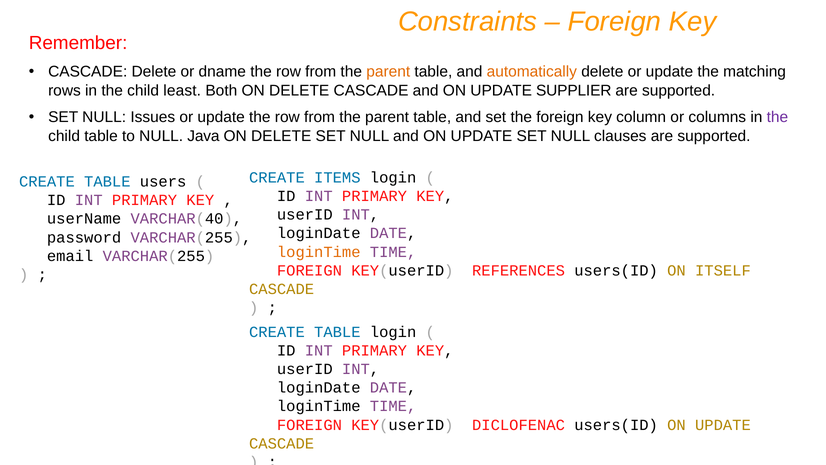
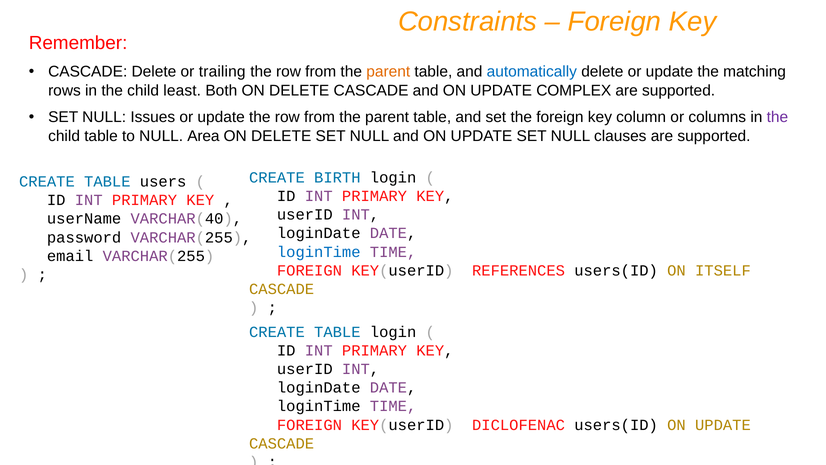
dname: dname -> trailing
automatically colour: orange -> blue
SUPPLIER: SUPPLIER -> COMPLEX
Java: Java -> Area
ITEMS: ITEMS -> BIRTH
loginTime at (319, 252) colour: orange -> blue
